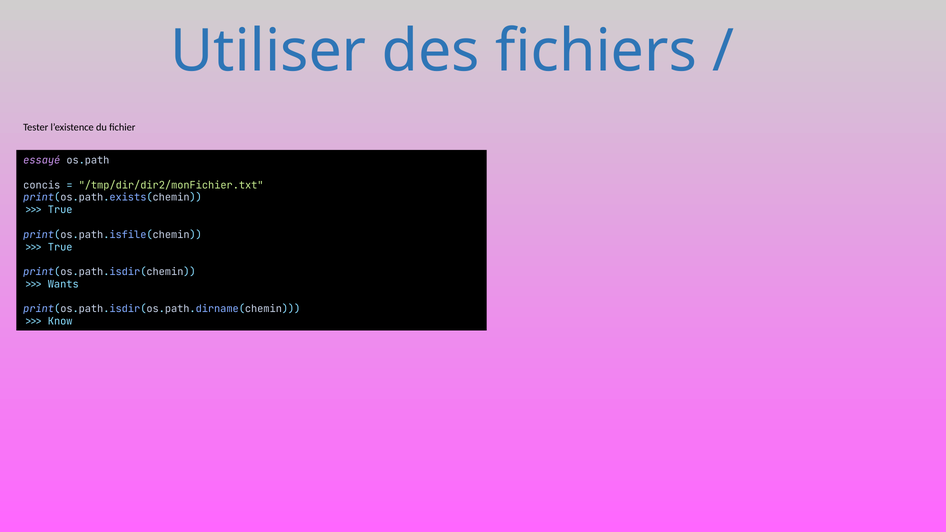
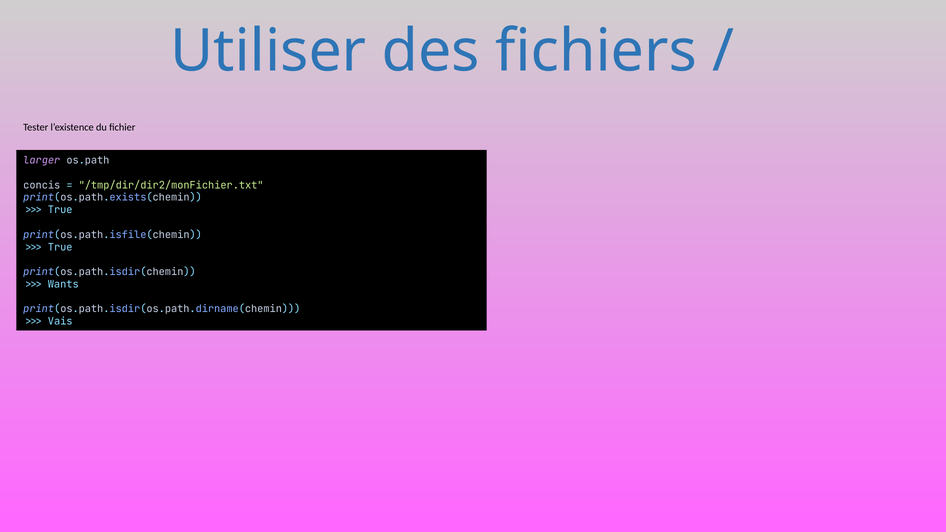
essayé: essayé -> larger
Know: Know -> Vais
